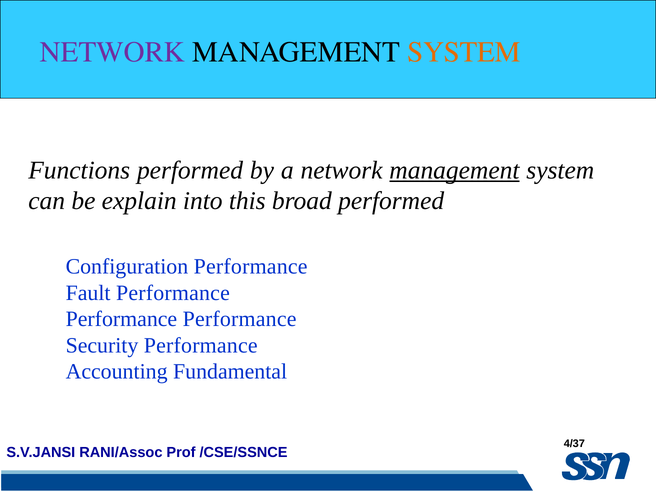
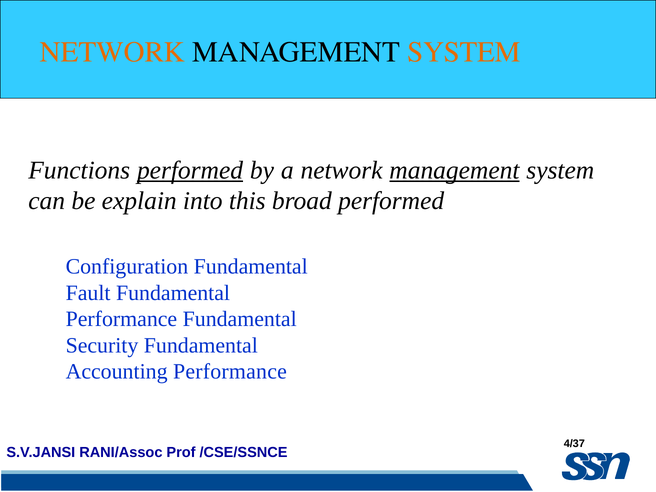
NETWORK at (112, 52) colour: purple -> orange
performed at (190, 170) underline: none -> present
Configuration Performance: Performance -> Fundamental
Fault Performance: Performance -> Fundamental
Performance at (240, 319): Performance -> Fundamental
Security Performance: Performance -> Fundamental
Accounting Fundamental: Fundamental -> Performance
